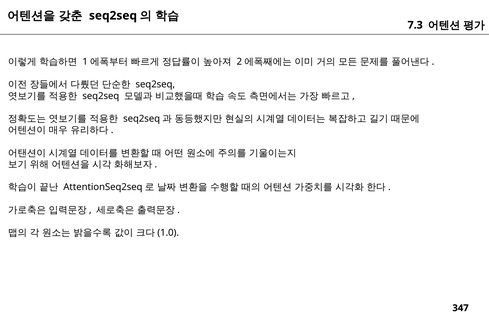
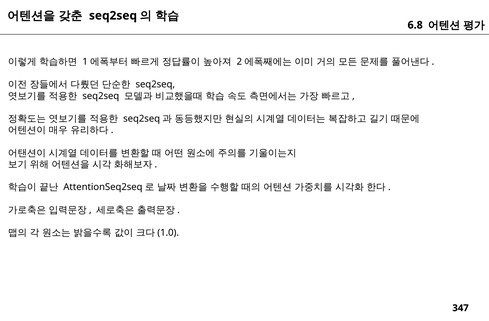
7.3: 7.3 -> 6.8
